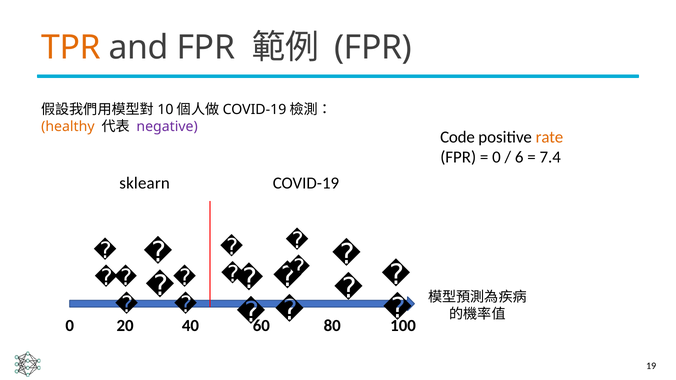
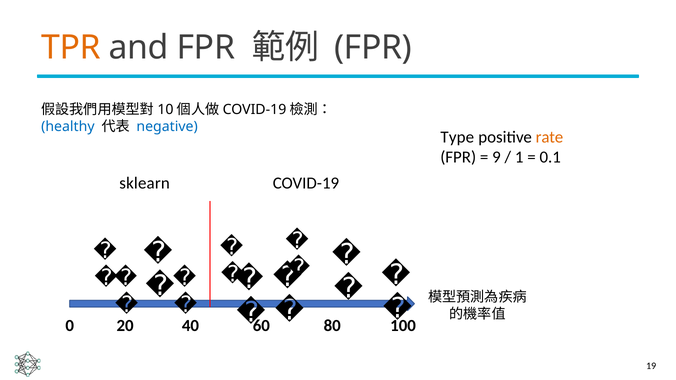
healthy colour: orange -> blue
negative colour: purple -> blue
Code: Code -> Type
0 at (497, 157): 0 -> 9
6: 6 -> 1
7.4: 7.4 -> 0.1
